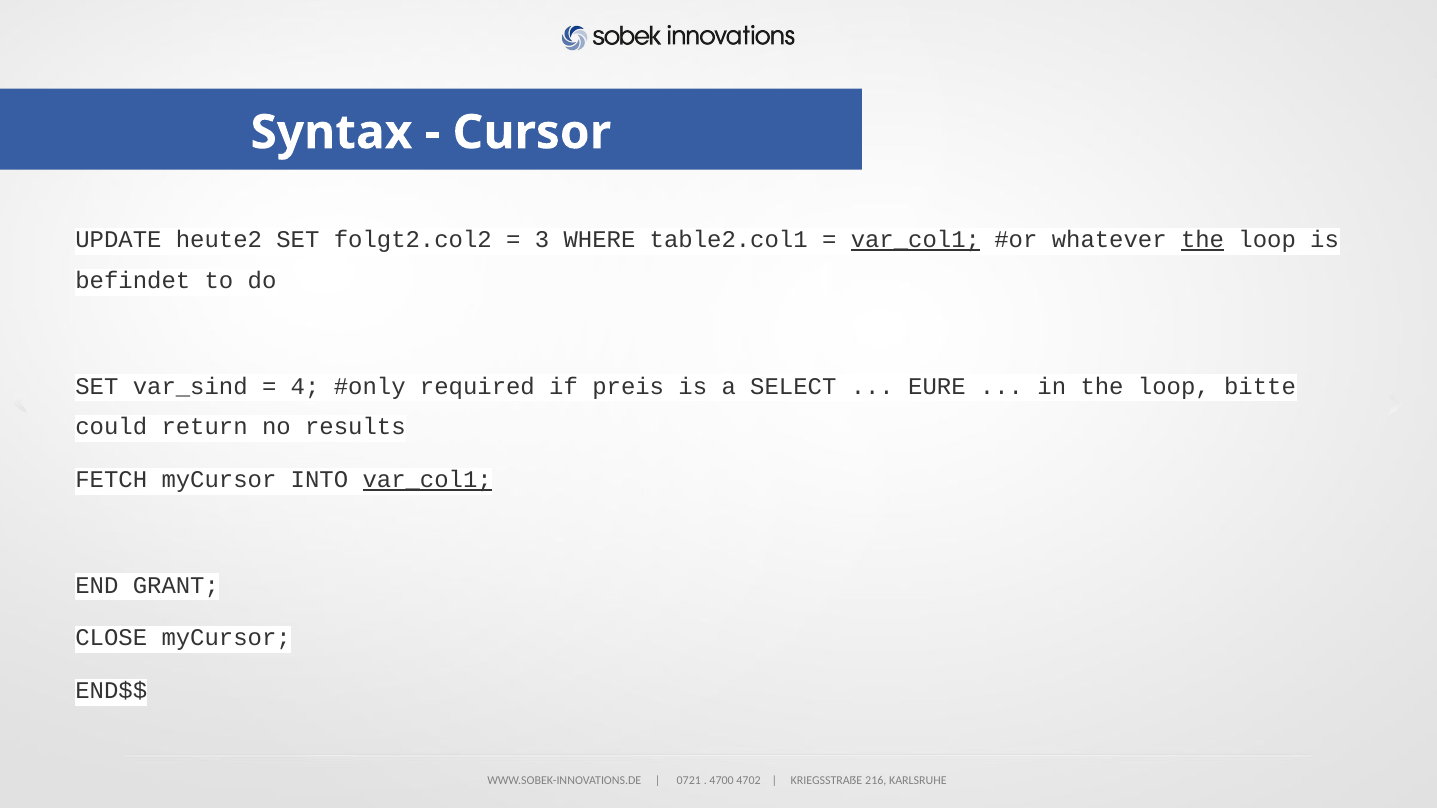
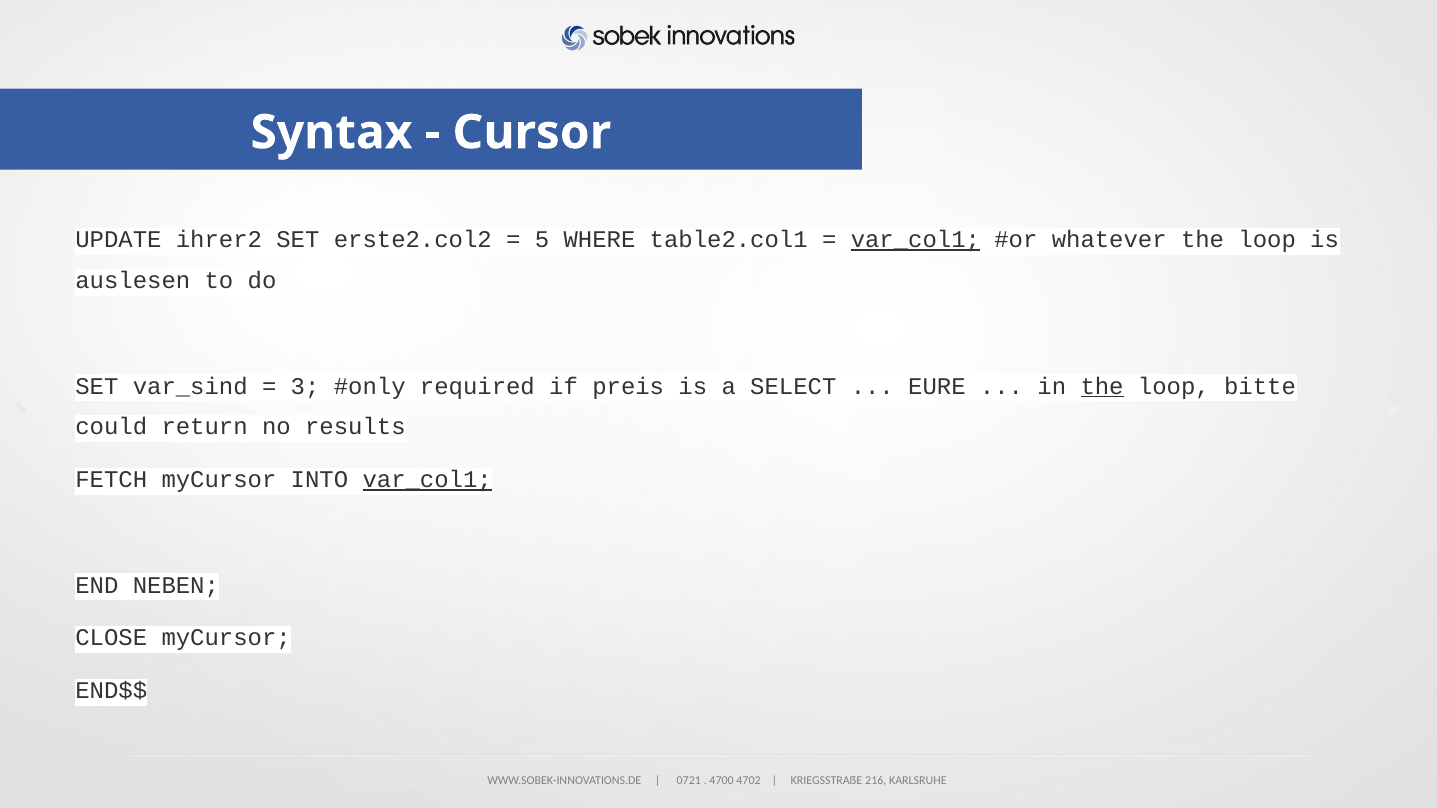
heute2: heute2 -> ihrer2
folgt2.col2: folgt2.col2 -> erste2.col2
3: 3 -> 5
the at (1203, 240) underline: present -> none
befindet: befindet -> auslesen
4: 4 -> 3
the at (1102, 386) underline: none -> present
GRANT: GRANT -> NEBEN
